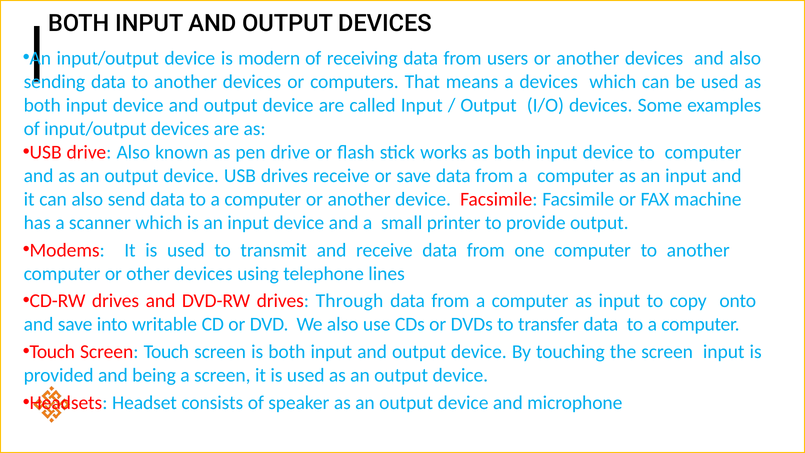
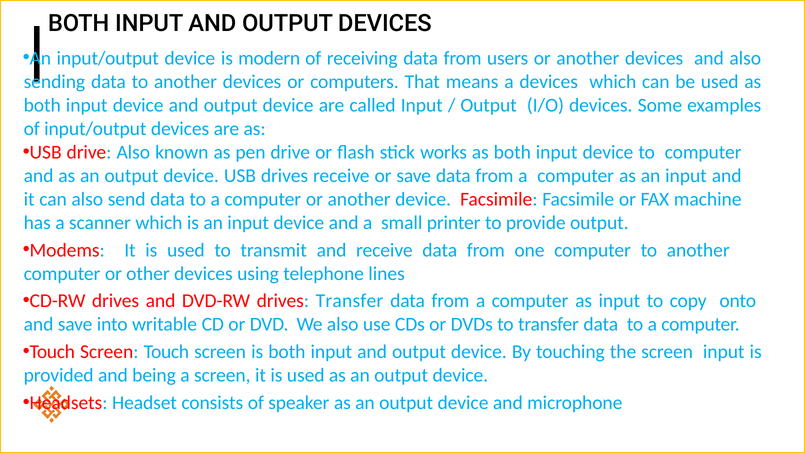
drives Through: Through -> Transfer
